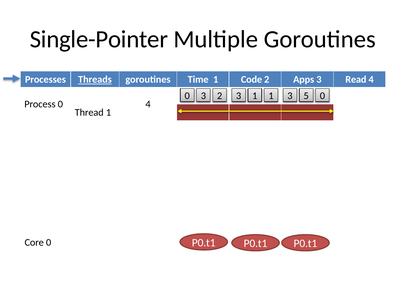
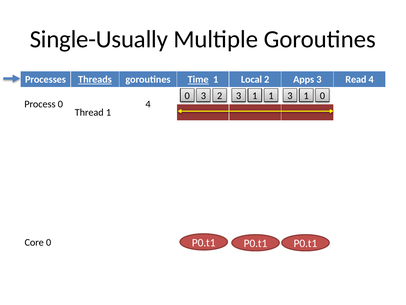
Single-Pointer: Single-Pointer -> Single-Usually
Time underline: none -> present
Code: Code -> Local
1 3 5: 5 -> 1
